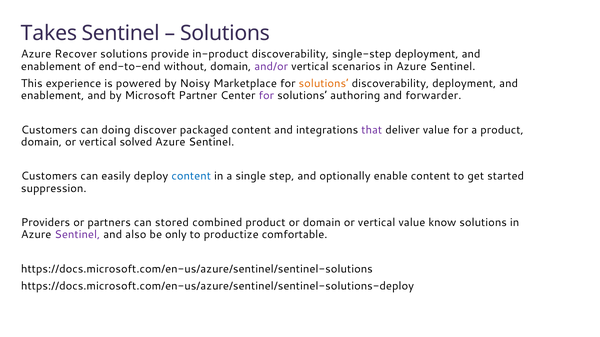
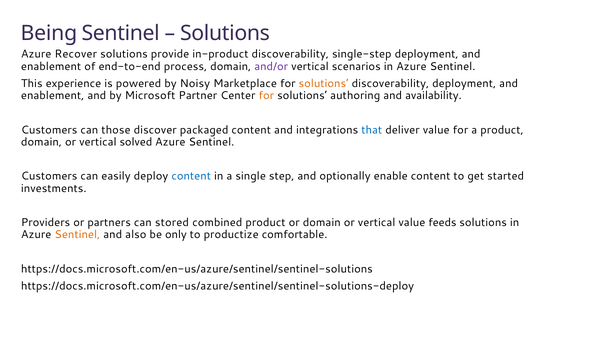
Takes: Takes -> Being
without: without -> process
for at (266, 96) colour: purple -> orange
forwarder: forwarder -> availability
doing: doing -> those
that colour: purple -> blue
suppression: suppression -> investments
know: know -> feeds
Sentinel at (77, 235) colour: purple -> orange
